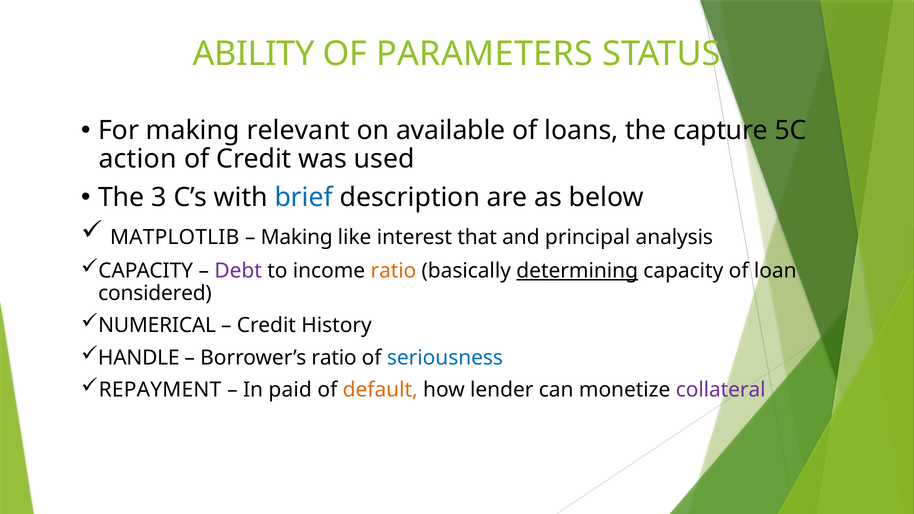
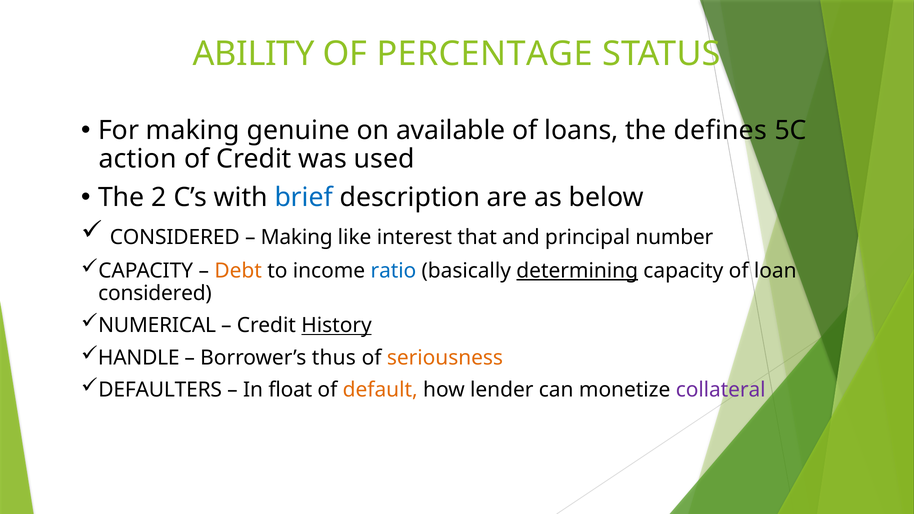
PARAMETERS: PARAMETERS -> PERCENTAGE
relevant: relevant -> genuine
capture: capture -> defines
3: 3 -> 2
MATPLOTLIB at (175, 238): MATPLOTLIB -> CONSIDERED
analysis: analysis -> number
Debt colour: purple -> orange
ratio at (393, 271) colour: orange -> blue
History underline: none -> present
Borrower’s ratio: ratio -> thus
seriousness colour: blue -> orange
REPAYMENT: REPAYMENT -> DEFAULTERS
paid: paid -> float
